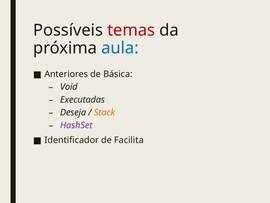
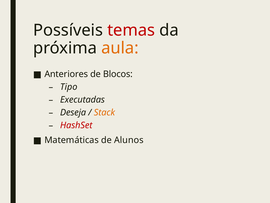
aula colour: blue -> orange
Básica: Básica -> Blocos
Void: Void -> Tipo
HashSet colour: purple -> red
Identificador: Identificador -> Matemáticas
Facilita: Facilita -> Alunos
